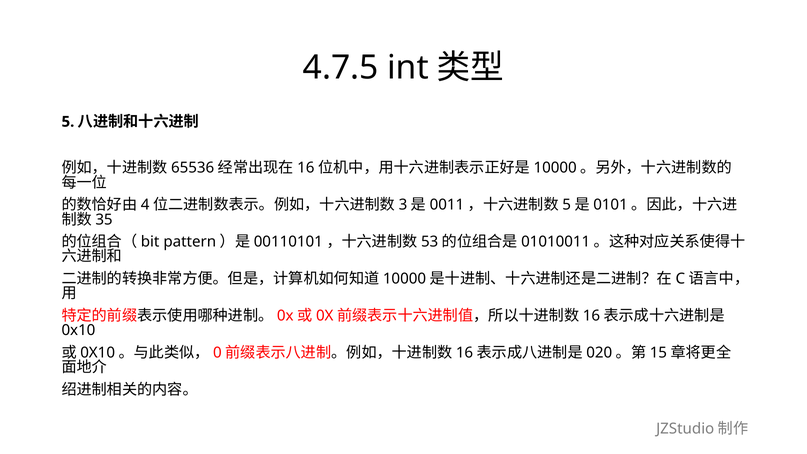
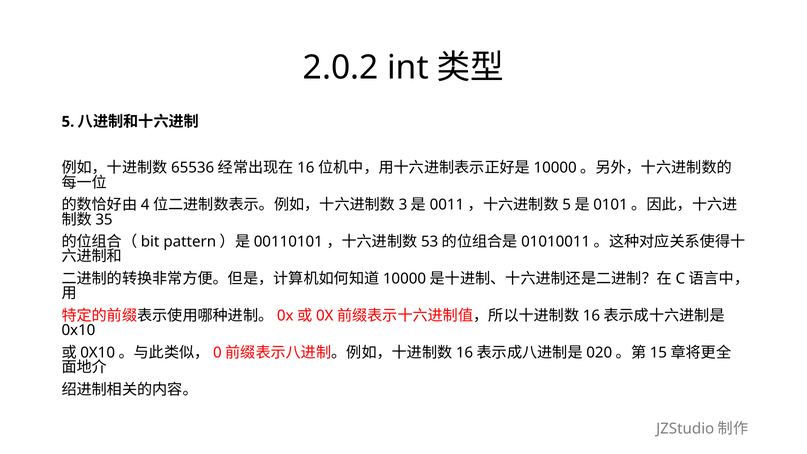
4.7.5: 4.7.5 -> 2.0.2
